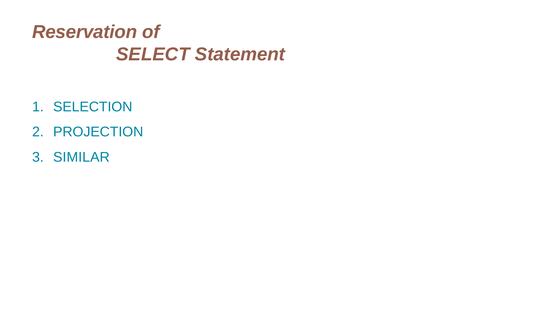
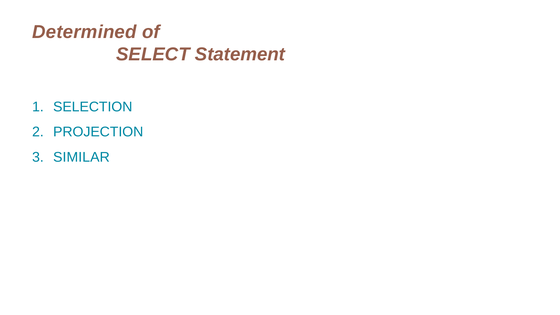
Reservation: Reservation -> Determined
